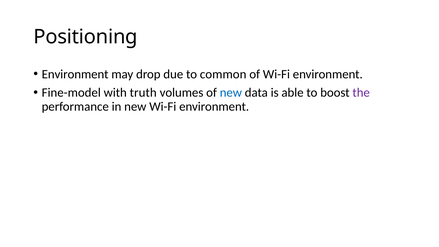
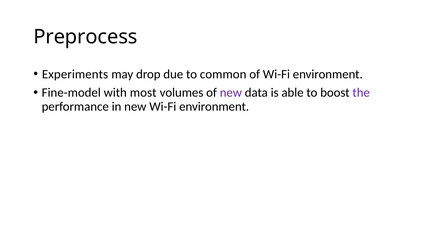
Positioning: Positioning -> Preprocess
Environment at (75, 74): Environment -> Experiments
truth: truth -> most
new at (231, 93) colour: blue -> purple
